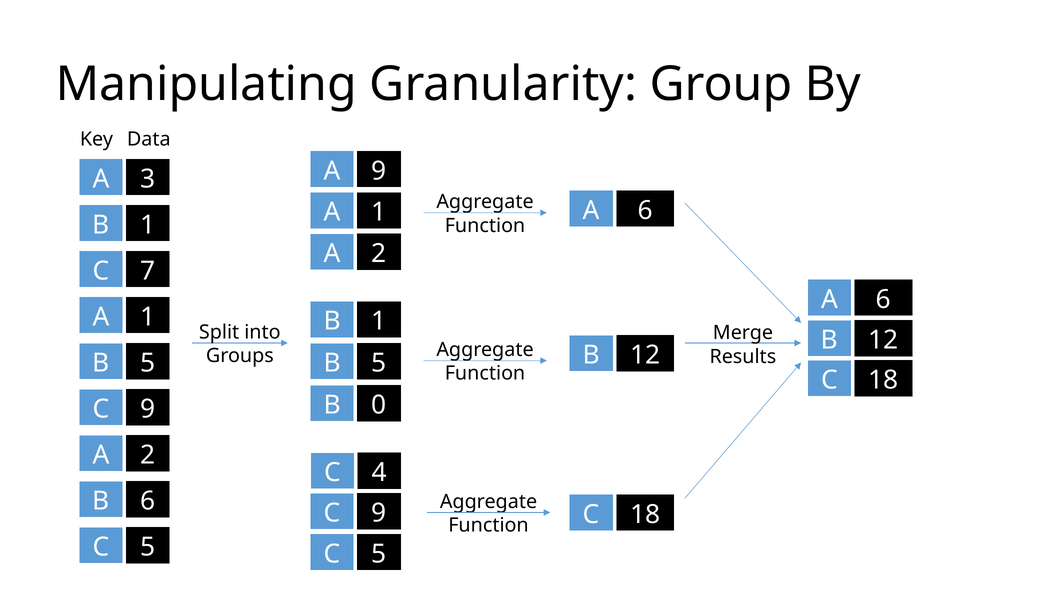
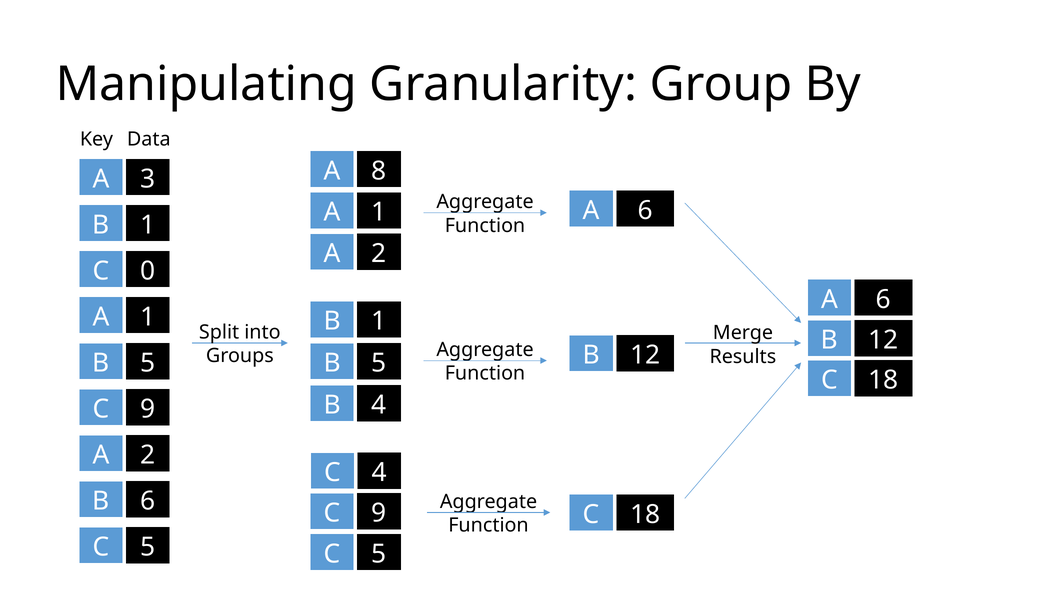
A 9: 9 -> 8
7: 7 -> 0
B 0: 0 -> 4
